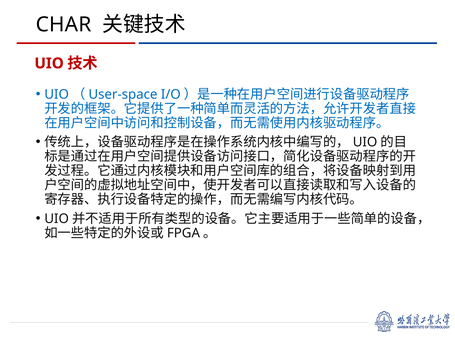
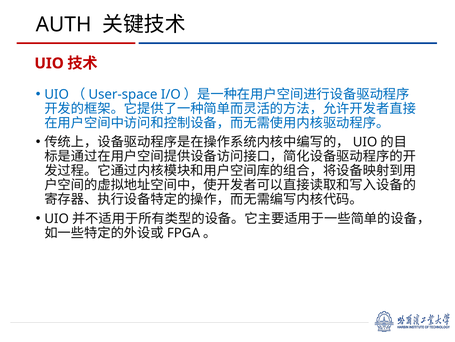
CHAR: CHAR -> AUTH
